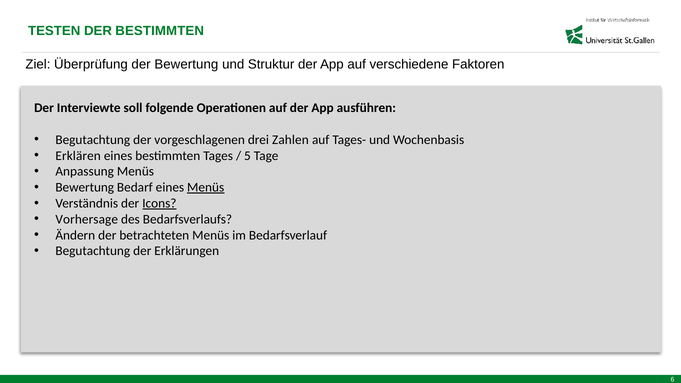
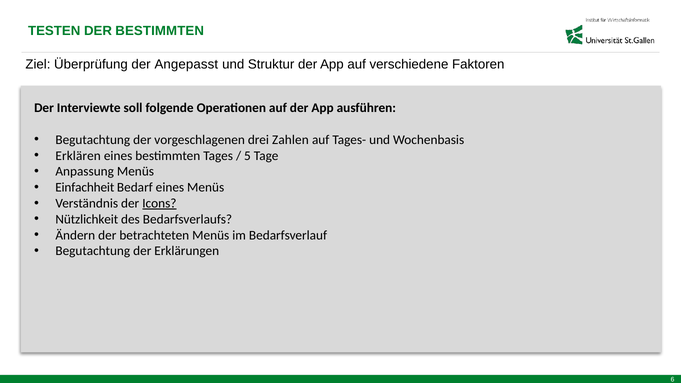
der Bewertung: Bewertung -> Angepasst
Bewertung at (85, 187): Bewertung -> Einfachheit
Menüs at (206, 187) underline: present -> none
Vorhersage: Vorhersage -> Nützlichkeit
